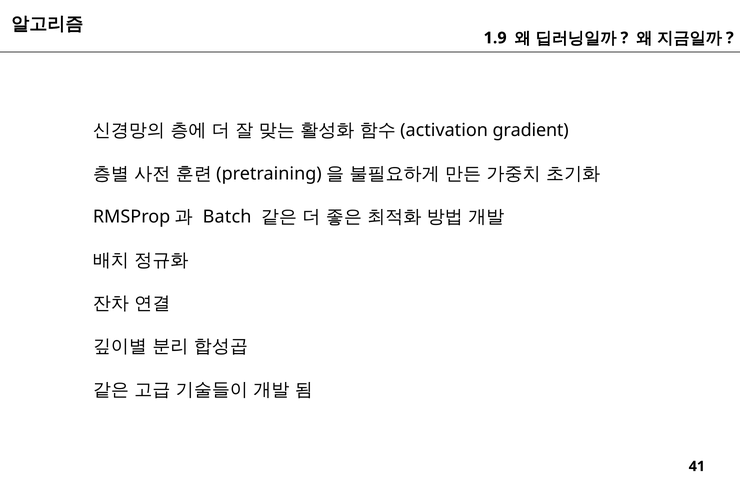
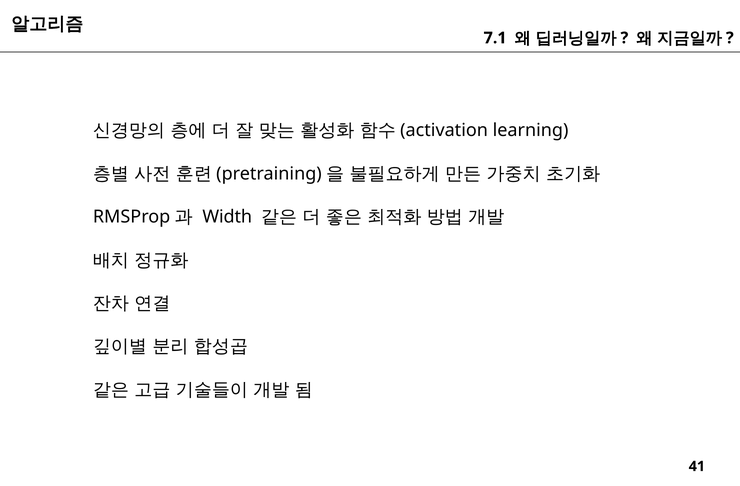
1.9: 1.9 -> 7.1
gradient: gradient -> learning
Batch: Batch -> Width
